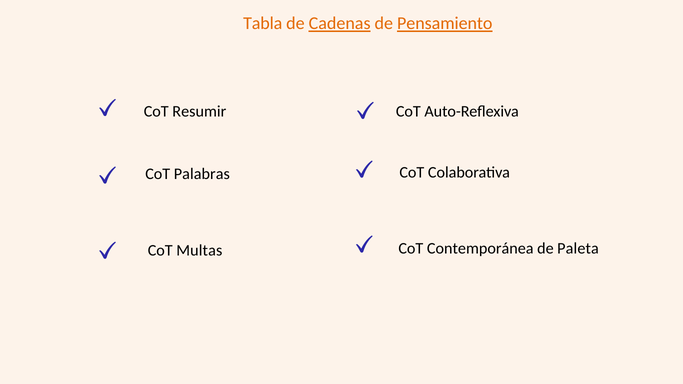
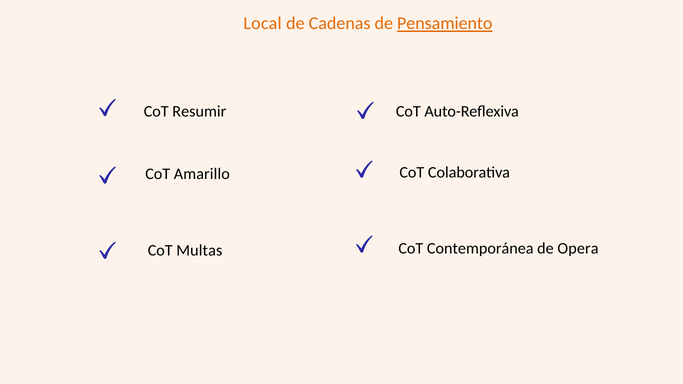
Tabla: Tabla -> Local
Cadenas underline: present -> none
Palabras: Palabras -> Amarillo
Paleta: Paleta -> Opera
